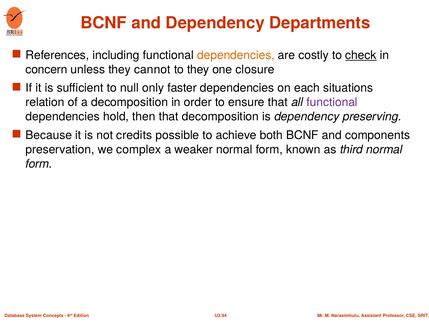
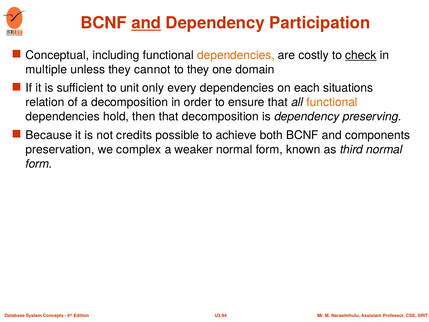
and at (146, 23) underline: none -> present
Departments: Departments -> Participation
References: References -> Conceptual
concern: concern -> multiple
closure: closure -> domain
null: null -> unit
faster: faster -> every
functional at (332, 102) colour: purple -> orange
